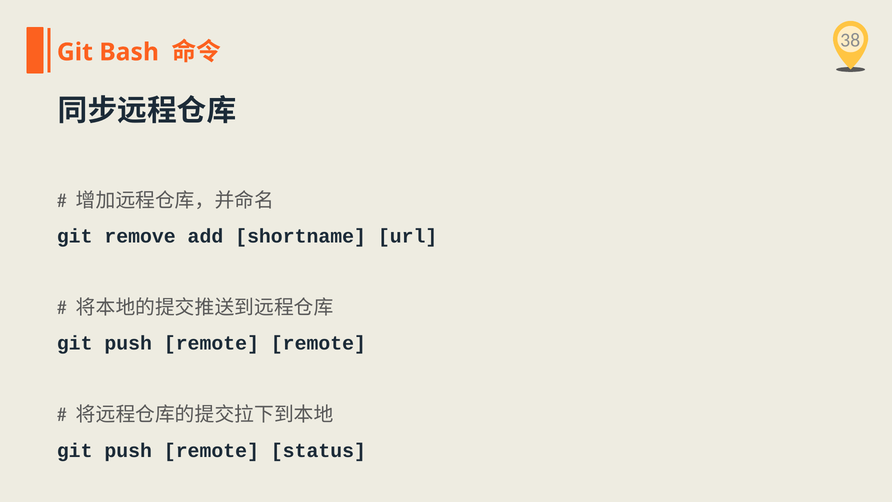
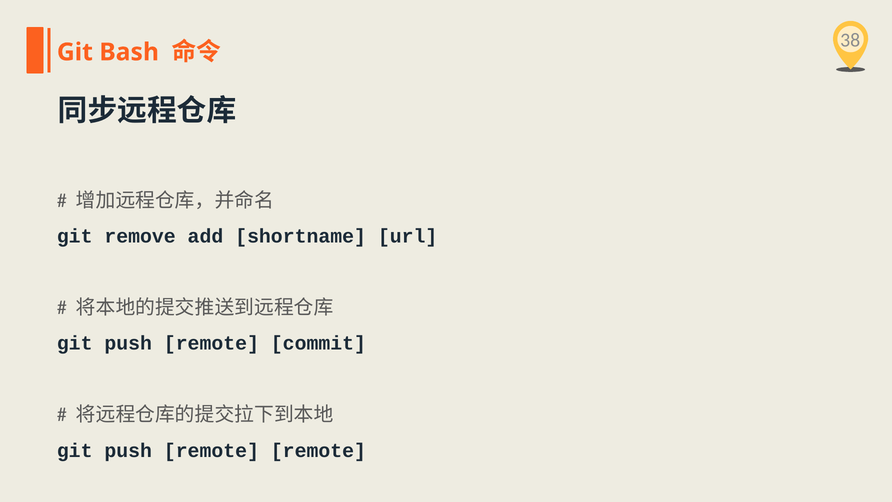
remote remote: remote -> commit
remote status: status -> remote
